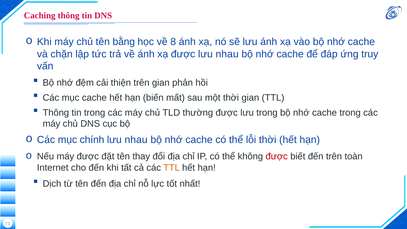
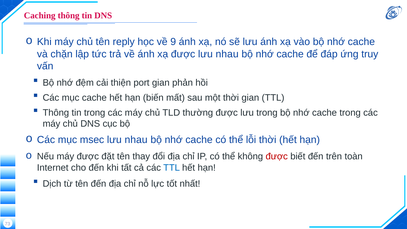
bằng: bằng -> reply
8: 8 -> 9
thiện trên: trên -> port
chính: chính -> msec
TTL at (172, 168) colour: orange -> blue
